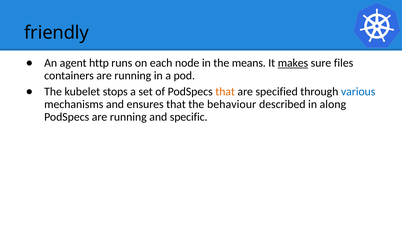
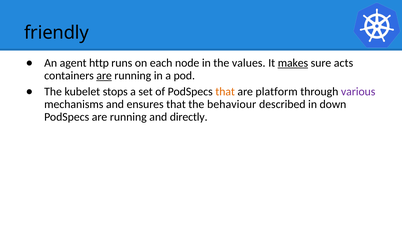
means: means -> values
files: files -> acts
are at (104, 76) underline: none -> present
specified: specified -> platform
various colour: blue -> purple
along: along -> down
specific: specific -> directly
